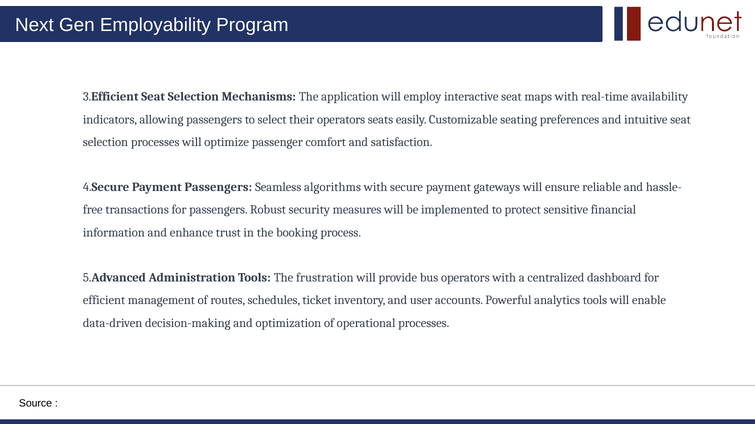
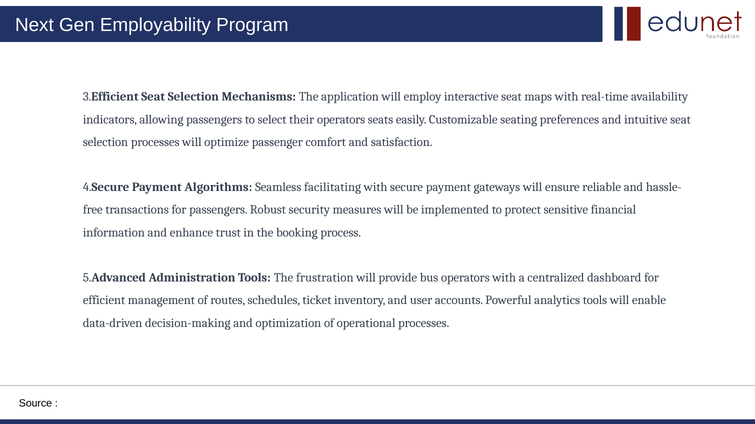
Payment Passengers: Passengers -> Algorithms
algorithms: algorithms -> facilitating
